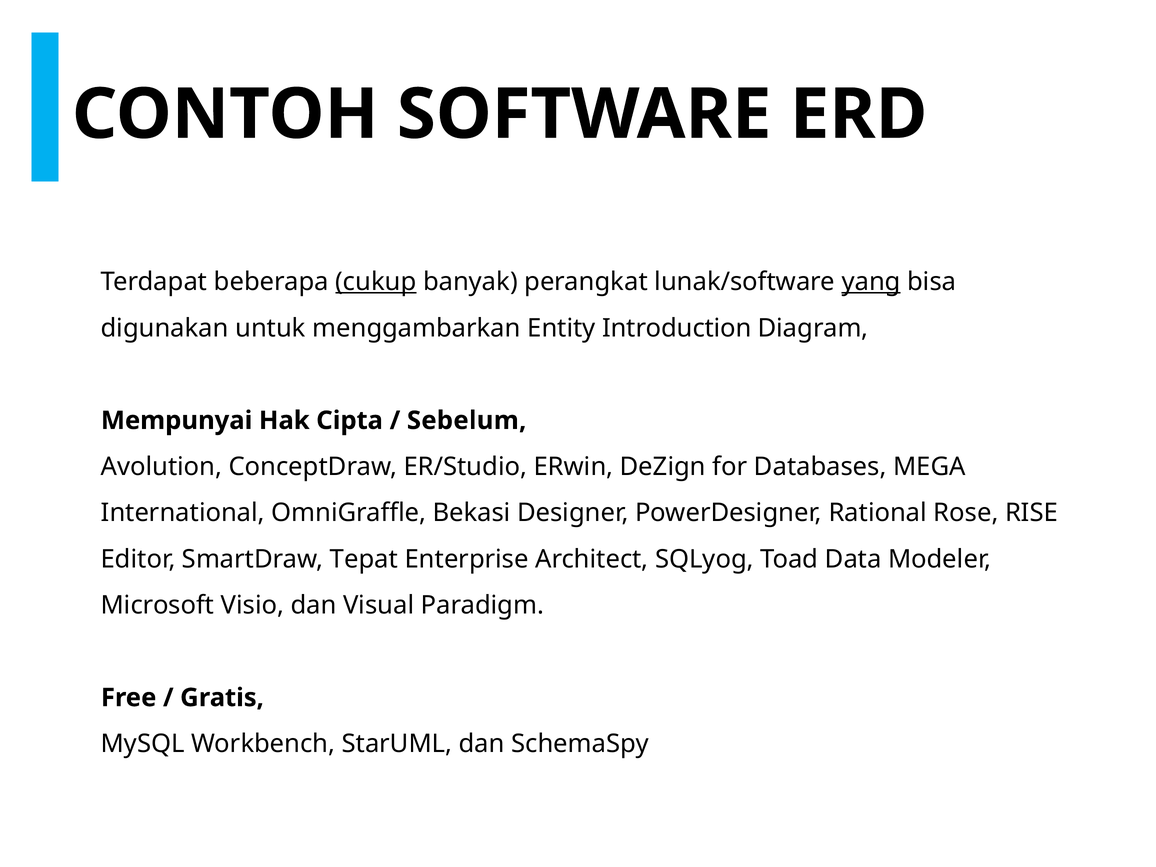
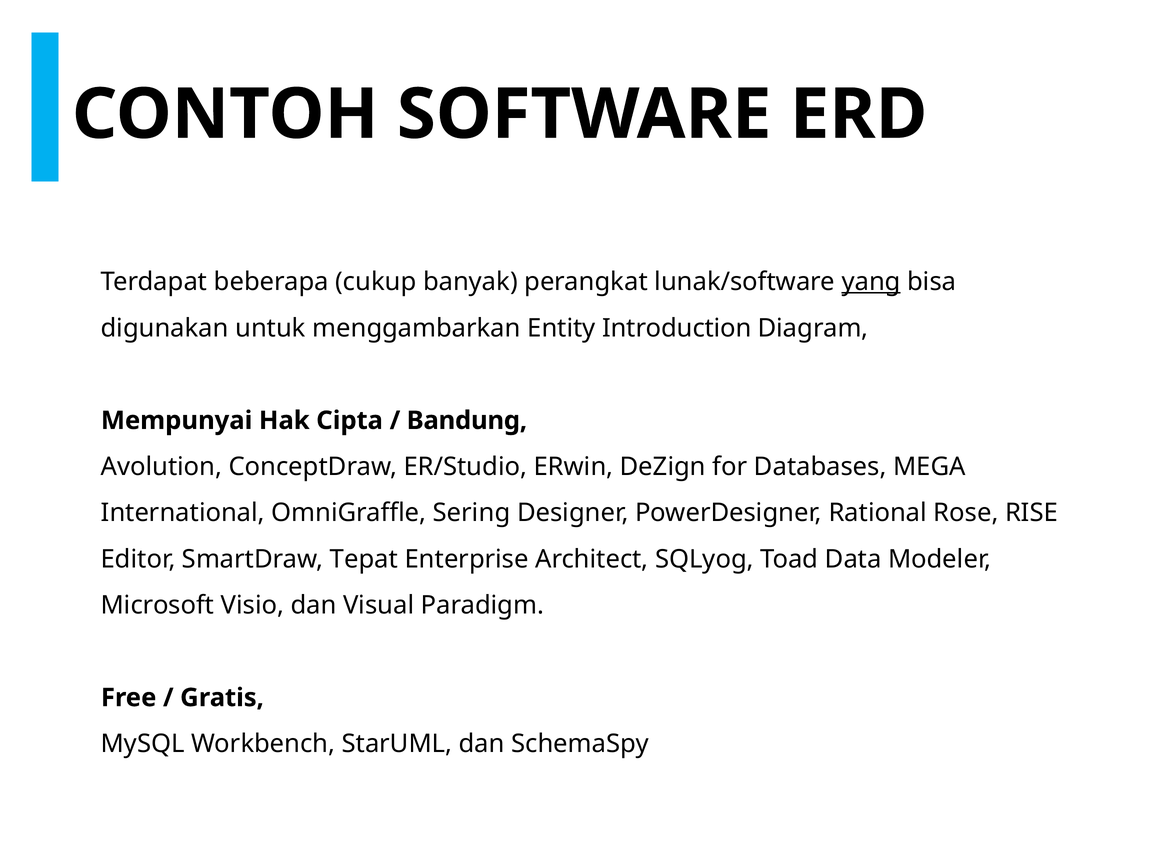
cukup underline: present -> none
Sebelum: Sebelum -> Bandung
Bekasi: Bekasi -> Sering
